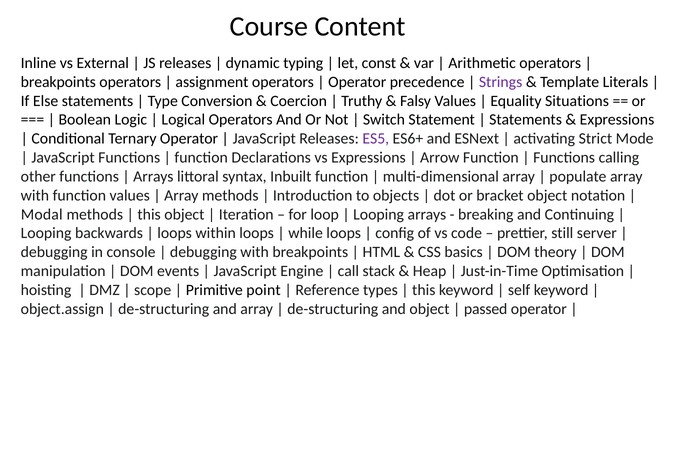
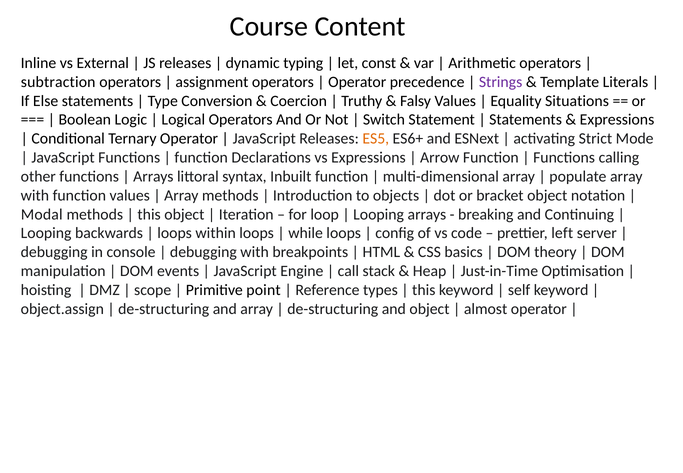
breakpoints at (58, 82): breakpoints -> subtraction
ES5 colour: purple -> orange
still: still -> left
passed: passed -> almost
